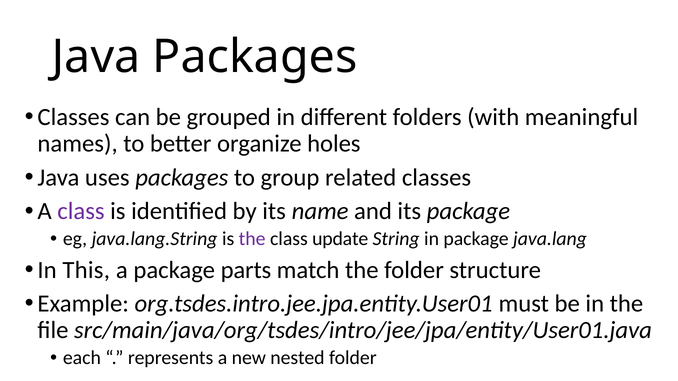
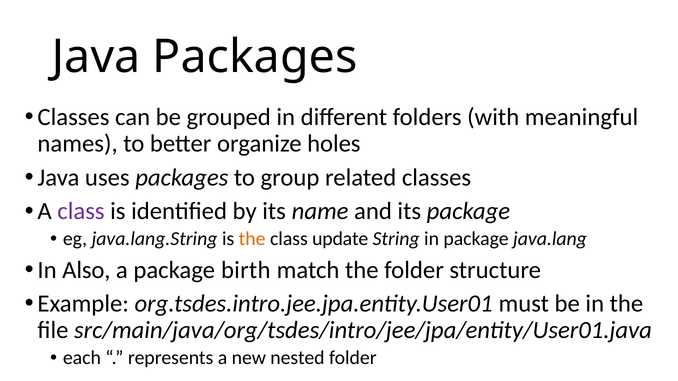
the at (252, 239) colour: purple -> orange
This: This -> Also
parts: parts -> birth
